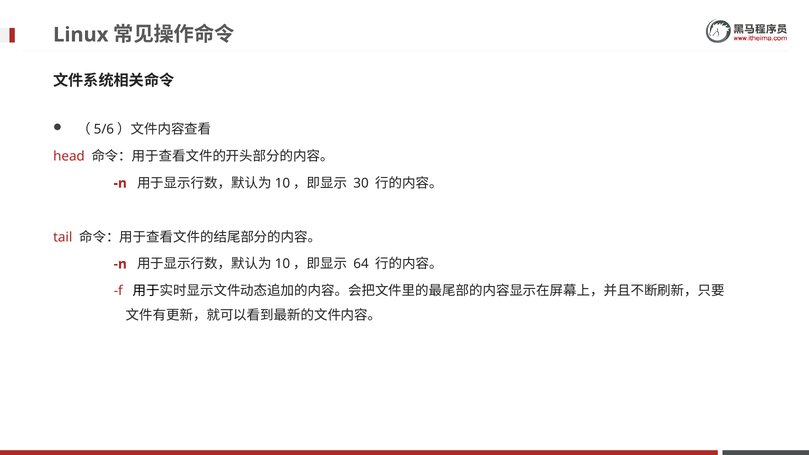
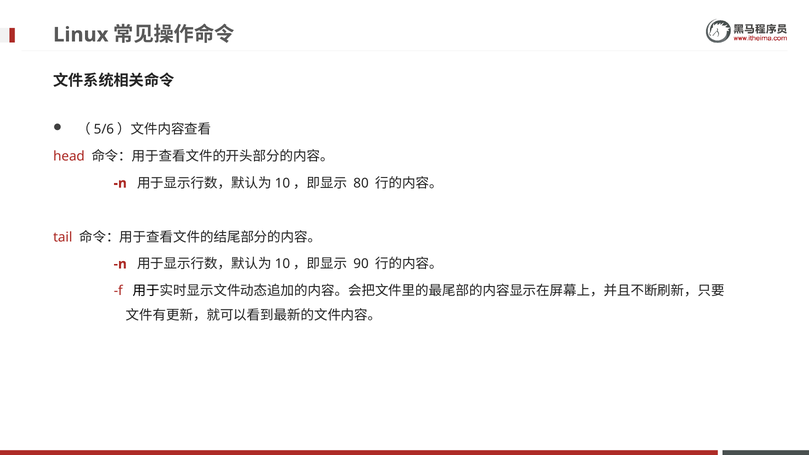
30: 30 -> 80
64: 64 -> 90
